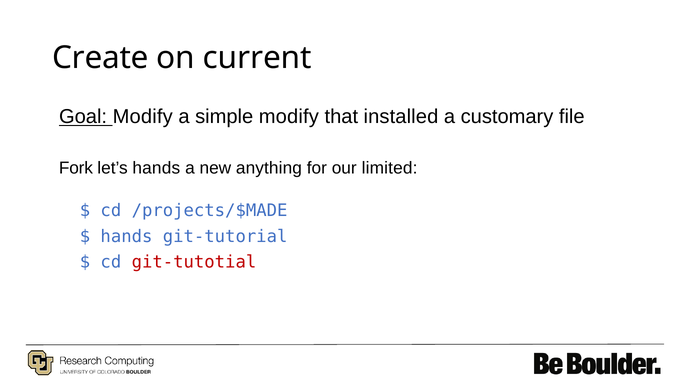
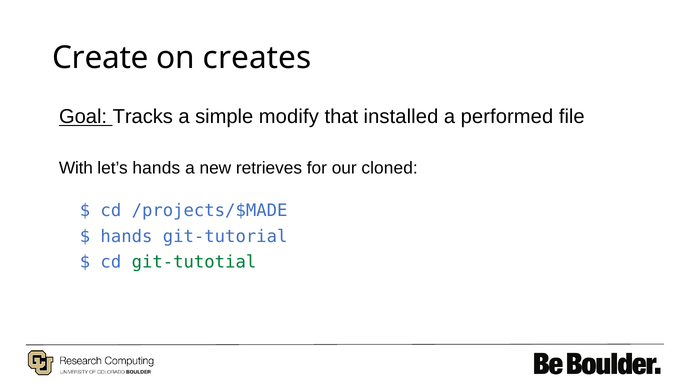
current: current -> creates
Goal Modify: Modify -> Tracks
customary: customary -> performed
Fork: Fork -> With
anything: anything -> retrieves
limited: limited -> cloned
git-tutotial colour: red -> green
